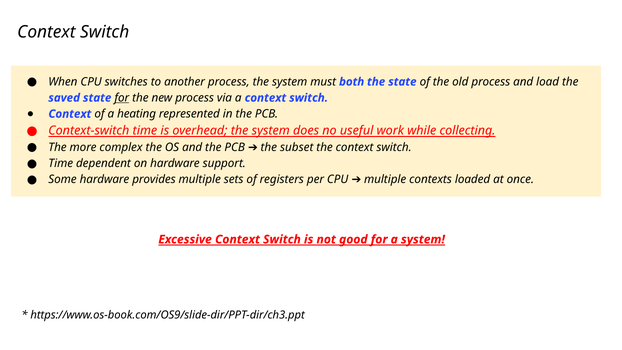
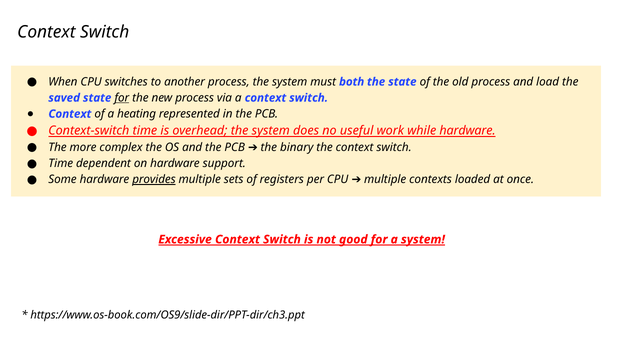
while collecting: collecting -> hardware
subset: subset -> binary
provides underline: none -> present
